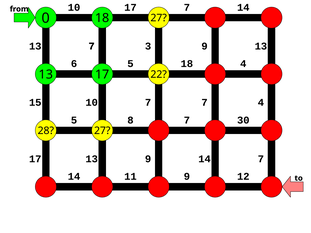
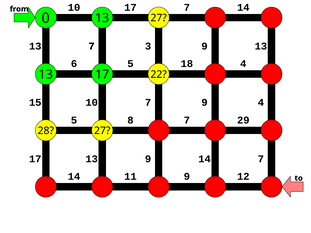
0 18: 18 -> 13
7 at (205, 103): 7 -> 9
30: 30 -> 29
